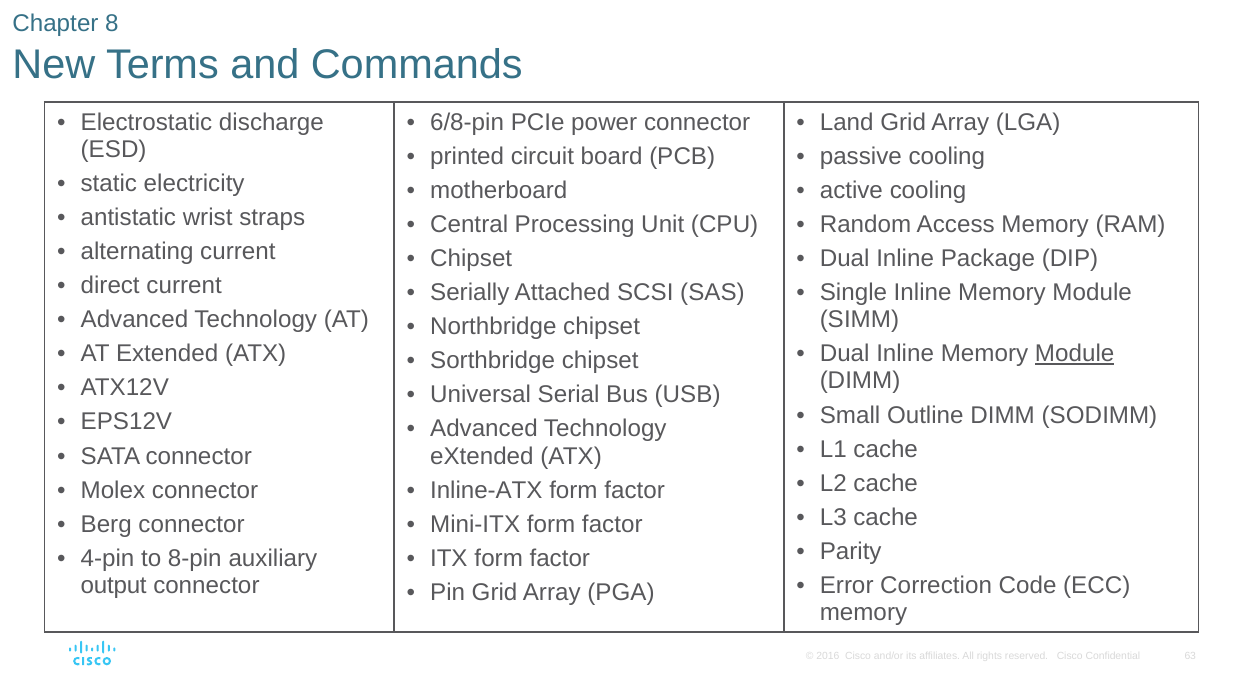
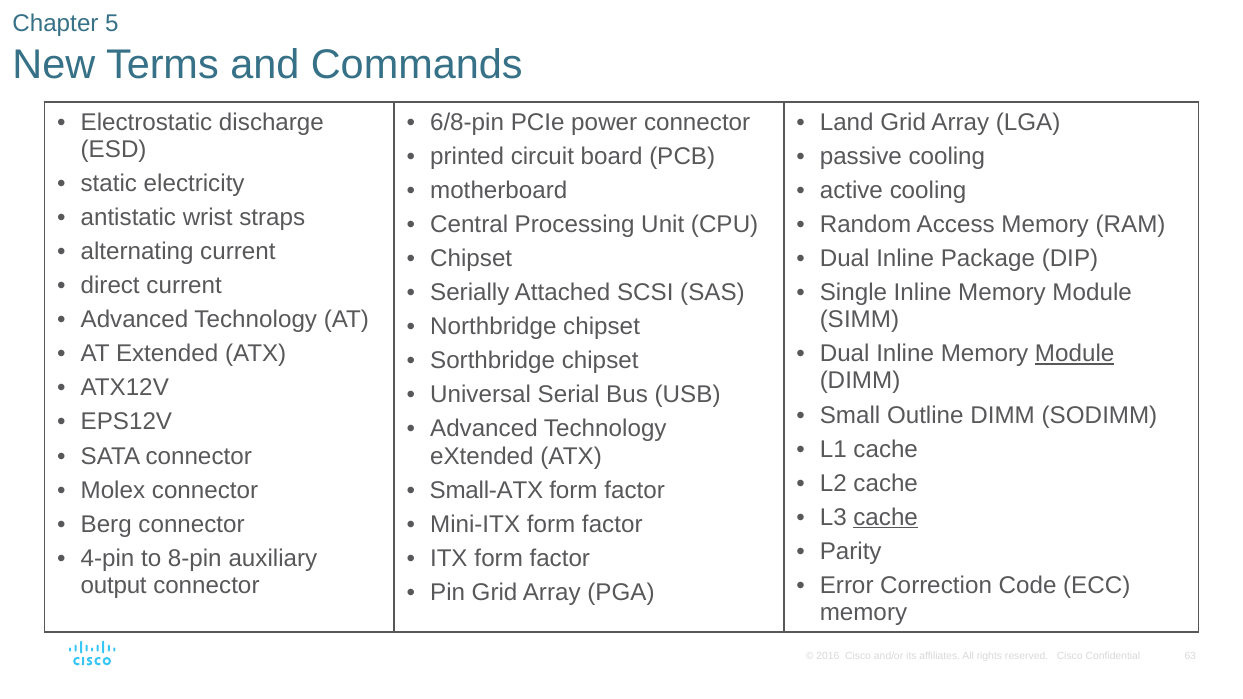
8: 8 -> 5
Inline-ATX: Inline-ATX -> Small-ATX
cache at (886, 518) underline: none -> present
